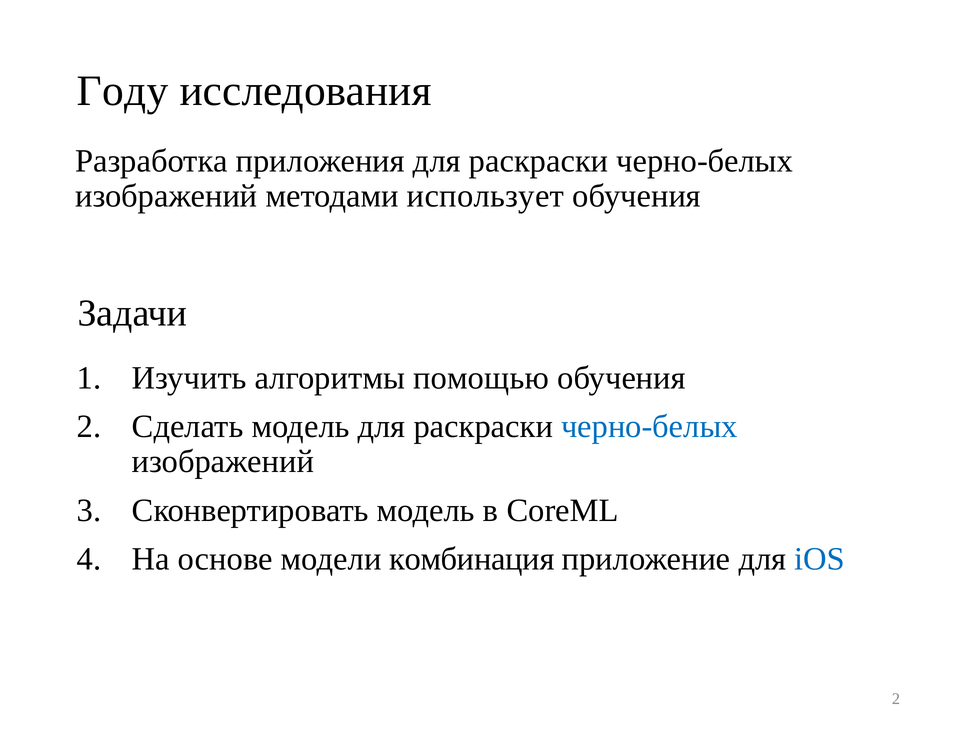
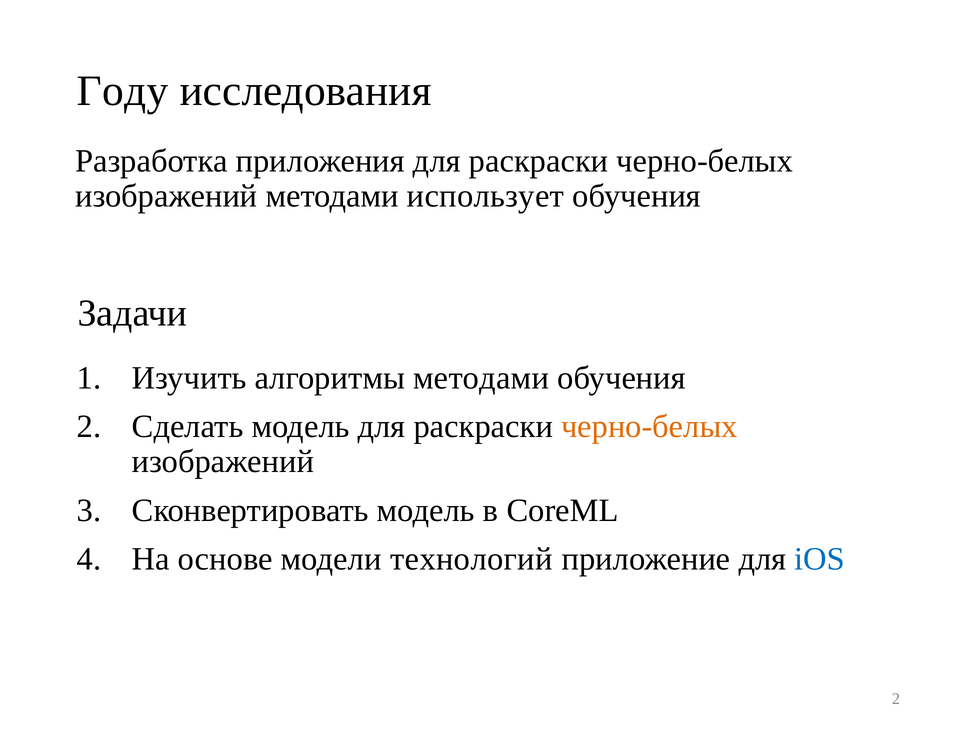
алгоритмы помощью: помощью -> методами
черно-белых at (649, 427) colour: blue -> orange
комбинация: комбинация -> технологий
